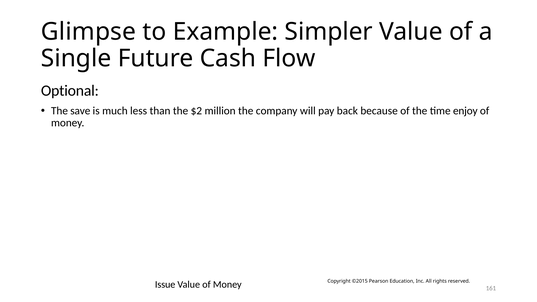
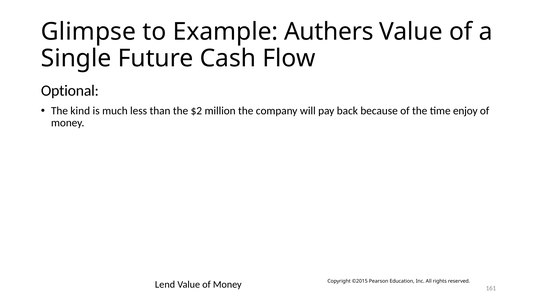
Simpler: Simpler -> Authers
save: save -> kind
Issue: Issue -> Lend
